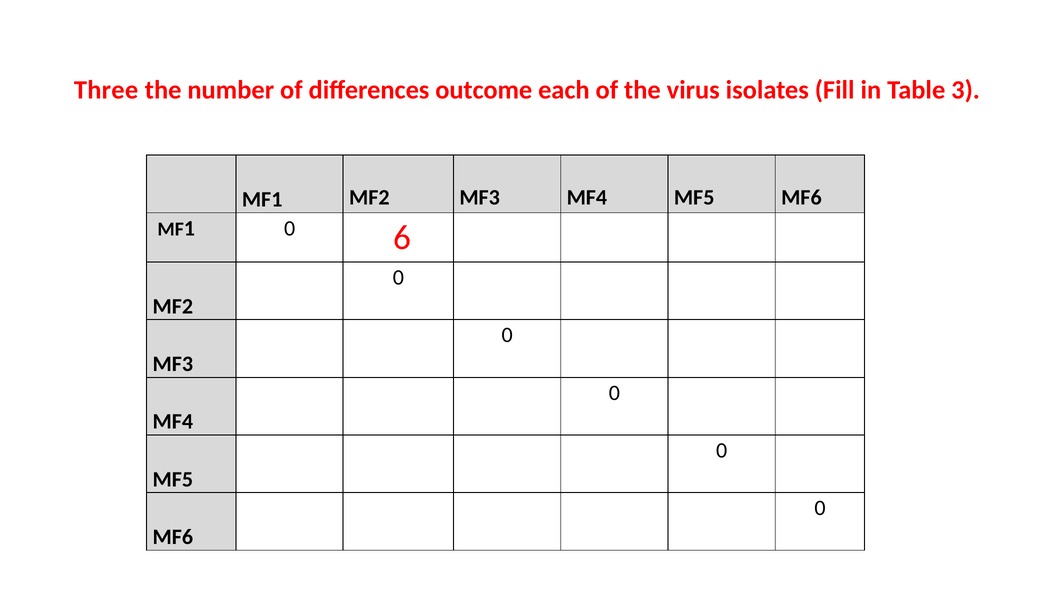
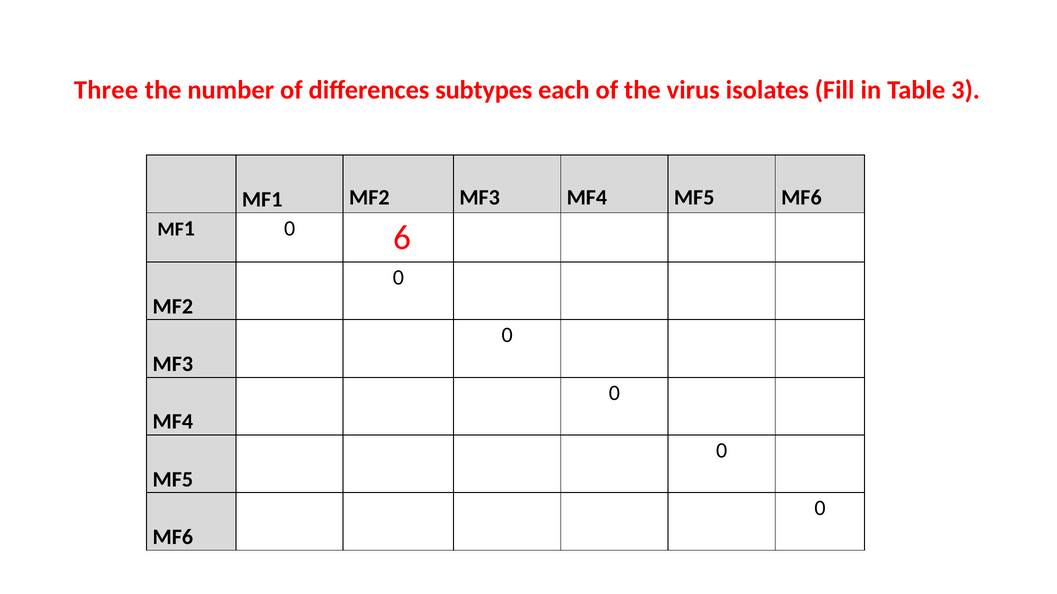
outcome: outcome -> subtypes
